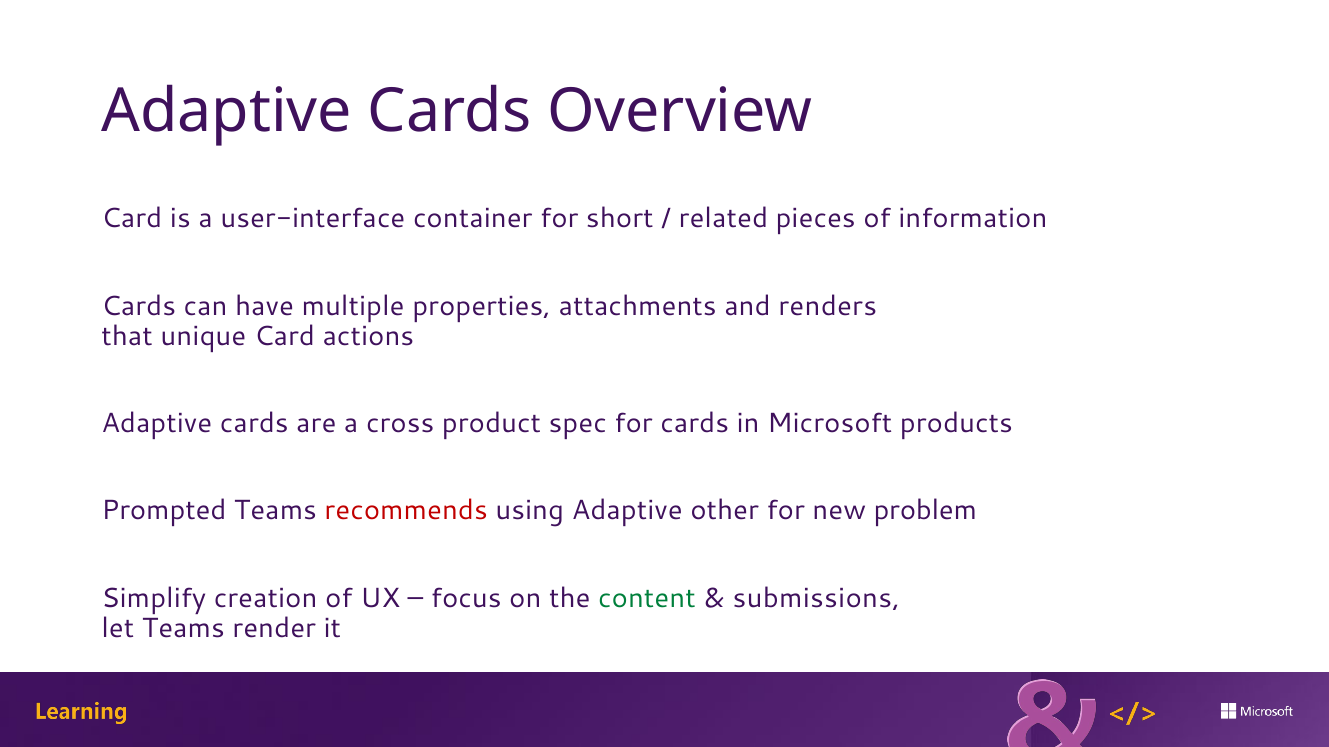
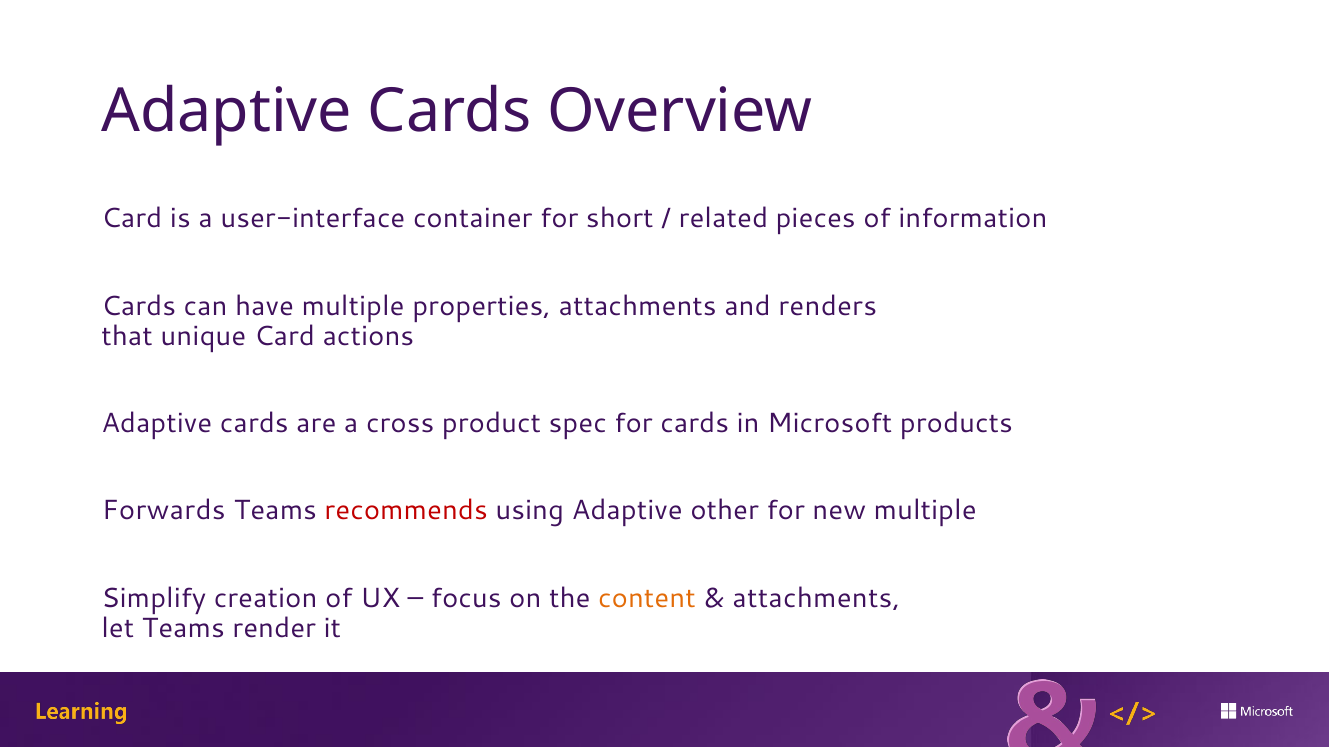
Prompted: Prompted -> Forwards
new problem: problem -> multiple
content colour: green -> orange
submissions at (816, 599): submissions -> attachments
